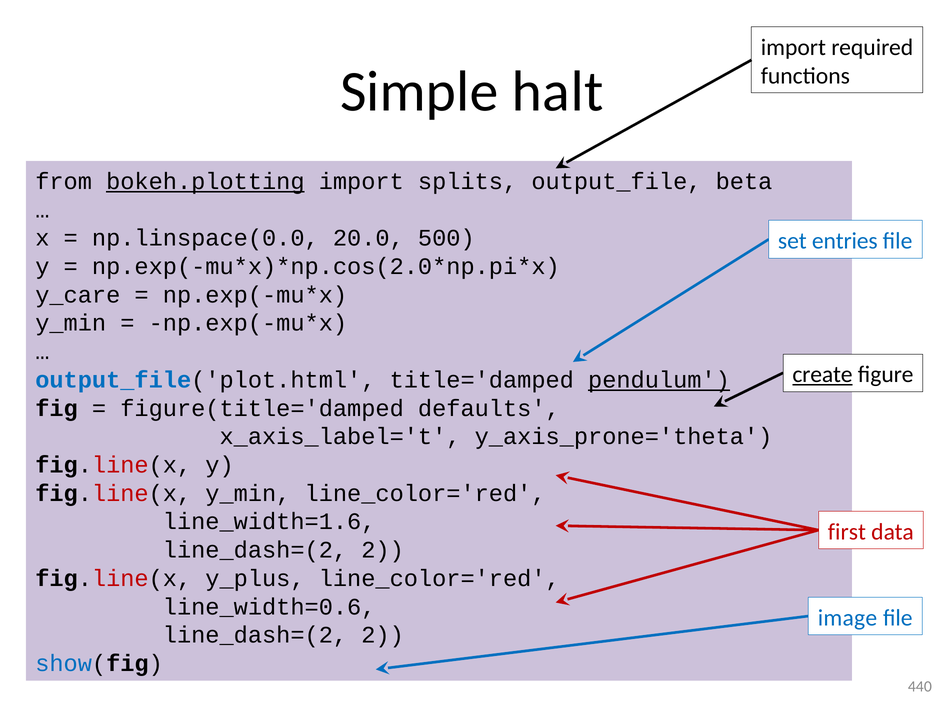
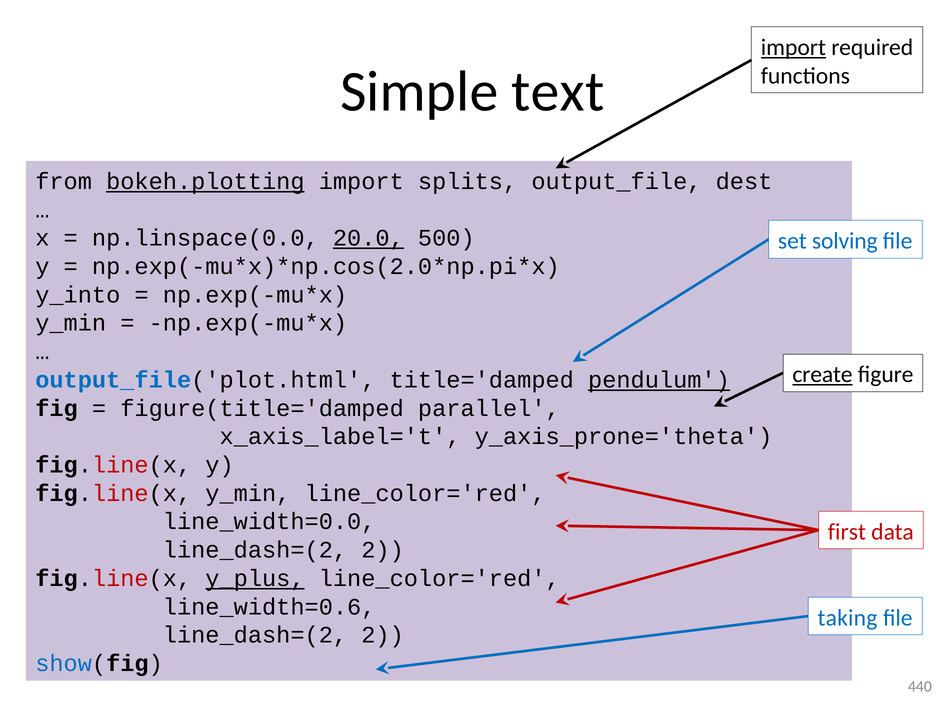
import at (793, 47) underline: none -> present
halt: halt -> text
beta: beta -> dest
20.0 underline: none -> present
entries: entries -> solving
y_care: y_care -> y_into
defaults: defaults -> parallel
line_width=1.6: line_width=1.6 -> line_width=0.0
y_plus underline: none -> present
image: image -> taking
